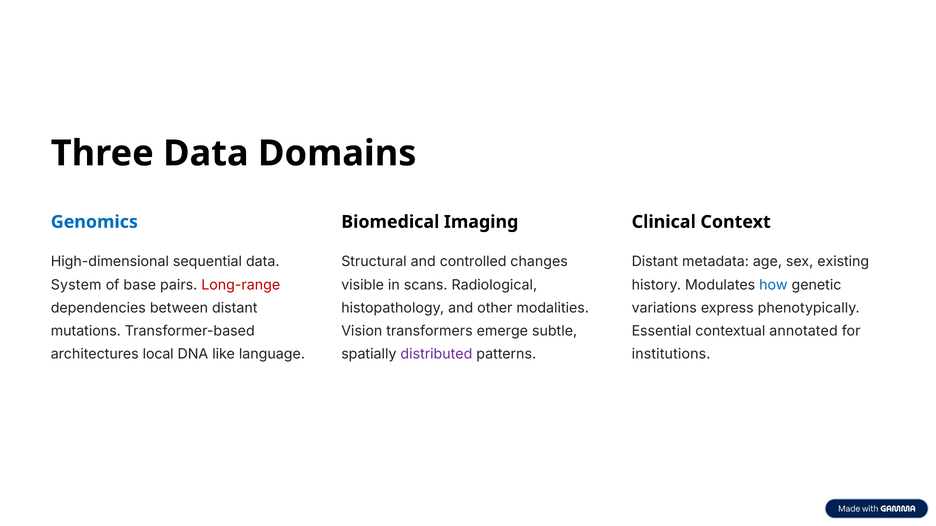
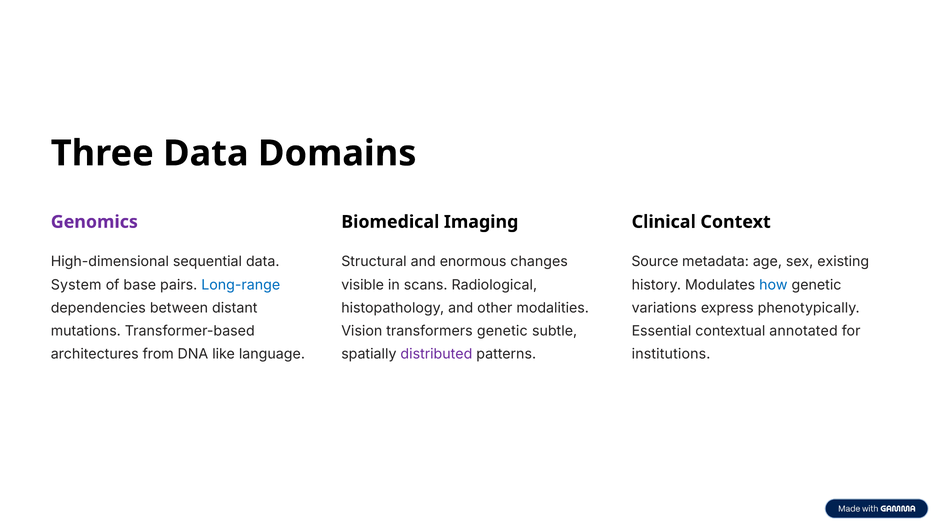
Genomics colour: blue -> purple
controlled: controlled -> enormous
Distant at (655, 262): Distant -> Source
Long-range colour: red -> blue
transformers emerge: emerge -> genetic
local: local -> from
